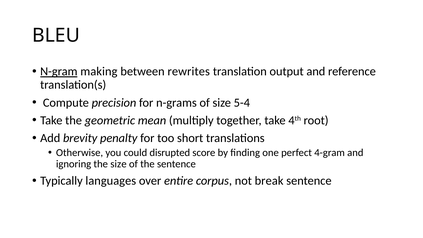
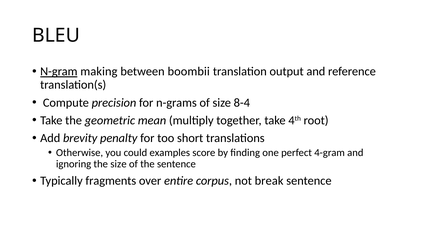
rewrites: rewrites -> boombii
5-4: 5-4 -> 8-4
disrupted: disrupted -> examples
languages: languages -> fragments
